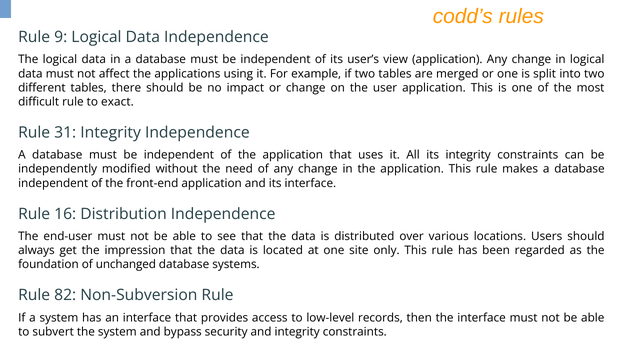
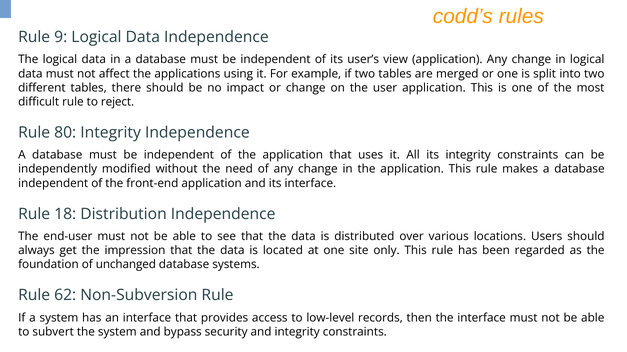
exact: exact -> reject
31: 31 -> 80
16: 16 -> 18
82: 82 -> 62
